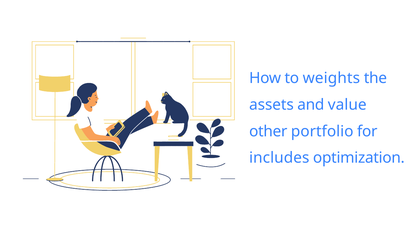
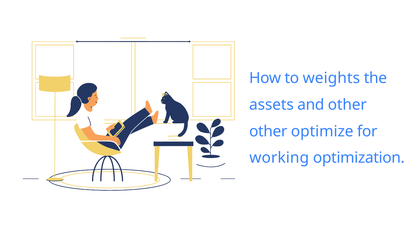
and value: value -> other
portfolio: portfolio -> optimize
includes: includes -> working
